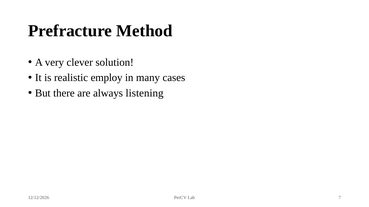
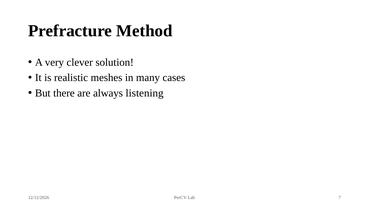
employ: employ -> meshes
